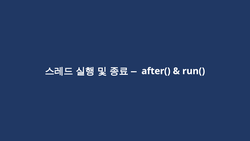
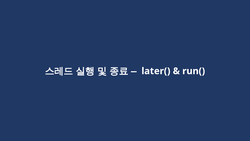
after(: after( -> later(
